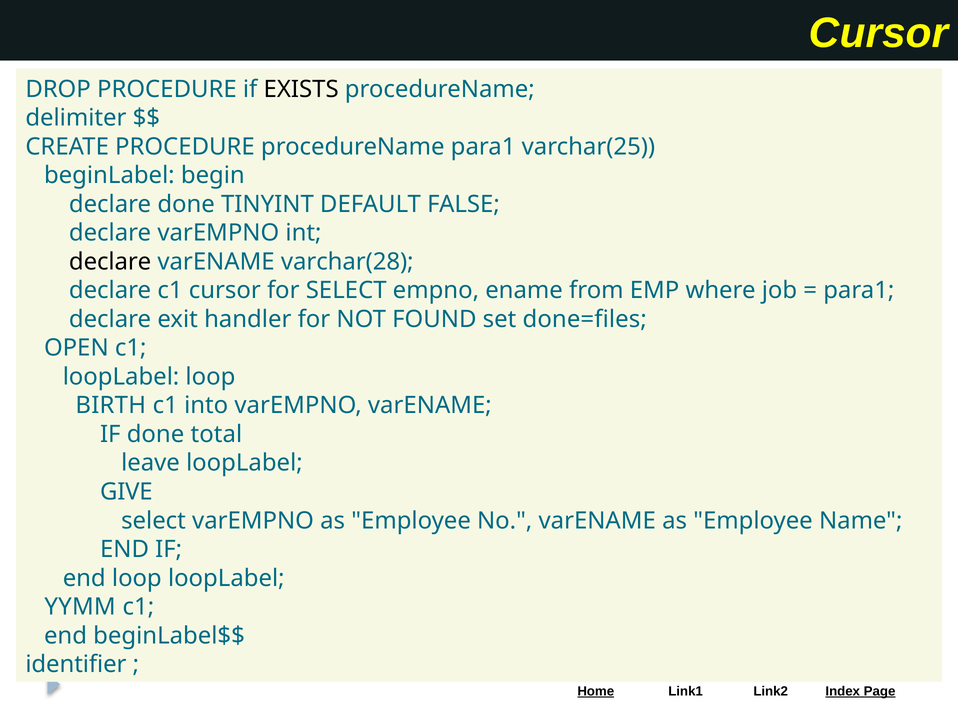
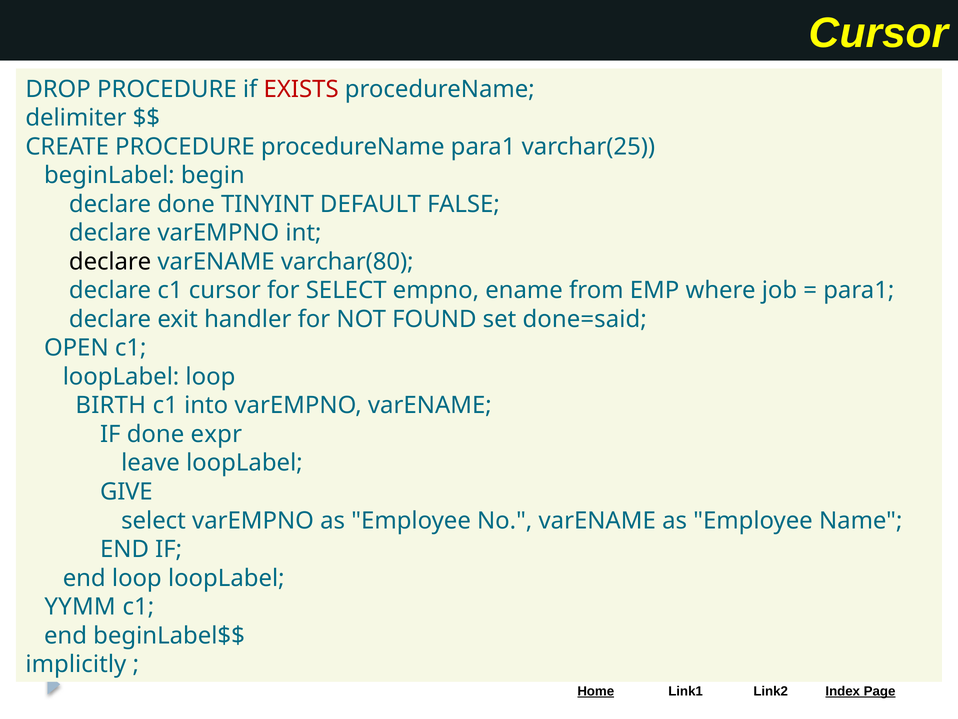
EXISTS colour: black -> red
varchar(28: varchar(28 -> varchar(80
done=files: done=files -> done=said
total: total -> expr
identifier: identifier -> implicitly
